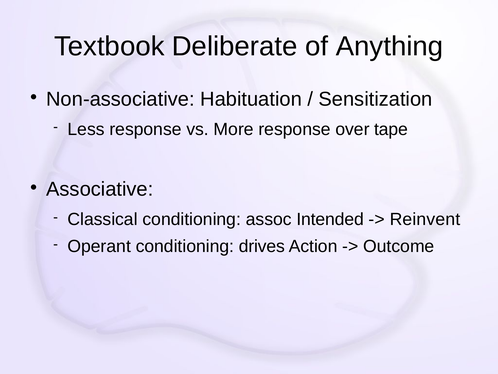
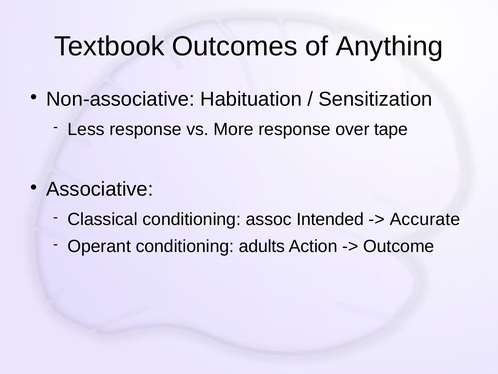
Deliberate: Deliberate -> Outcomes
Reinvent: Reinvent -> Accurate
drives: drives -> adults
